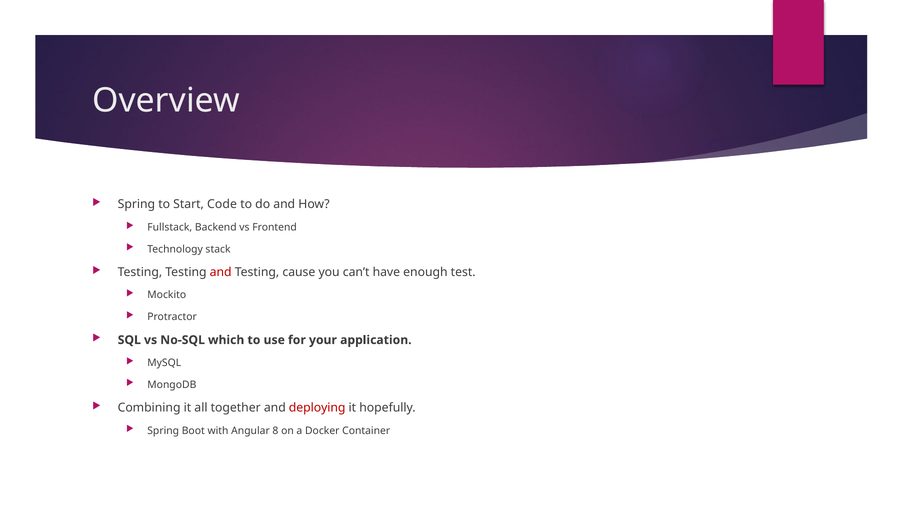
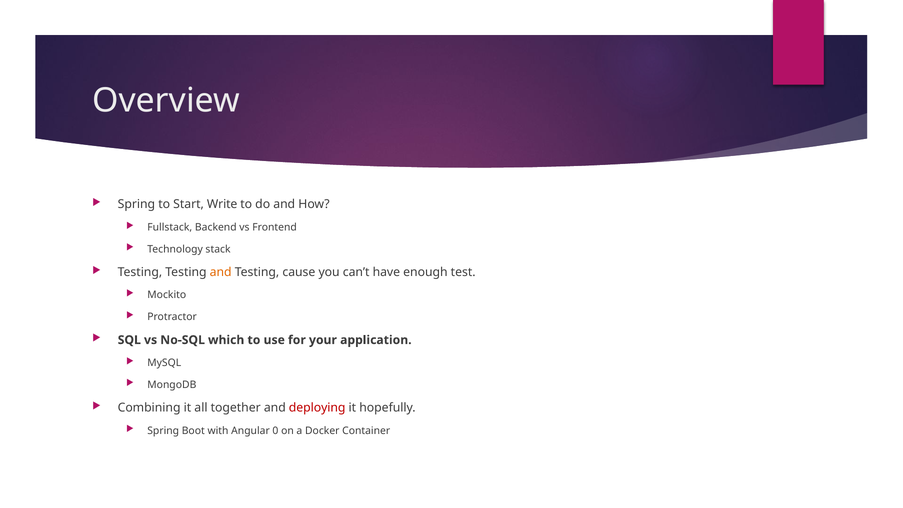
Code: Code -> Write
and at (221, 272) colour: red -> orange
8: 8 -> 0
